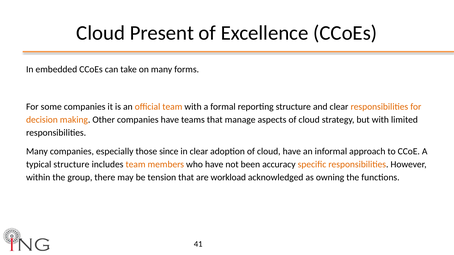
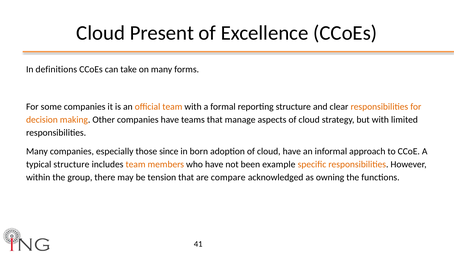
embedded: embedded -> definitions
in clear: clear -> born
accuracy: accuracy -> example
workload: workload -> compare
